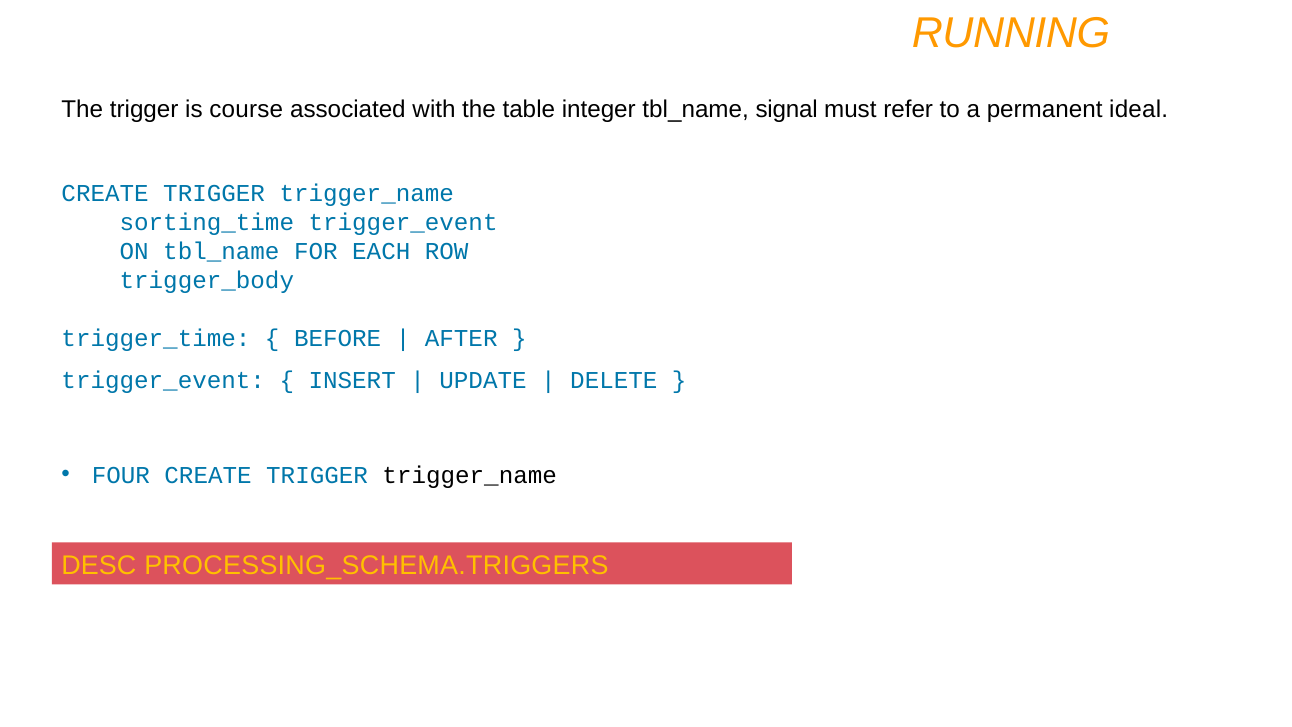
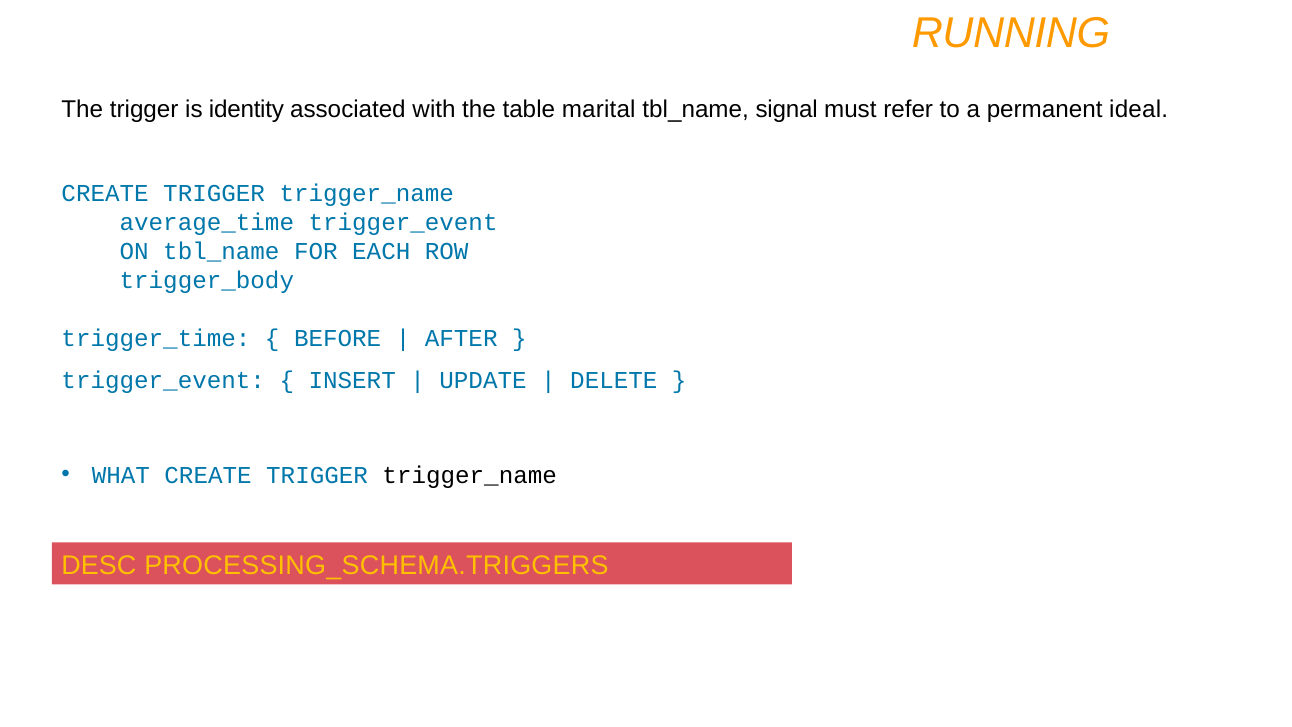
course: course -> identity
integer: integer -> marital
sorting_time: sorting_time -> average_time
FOUR: FOUR -> WHAT
